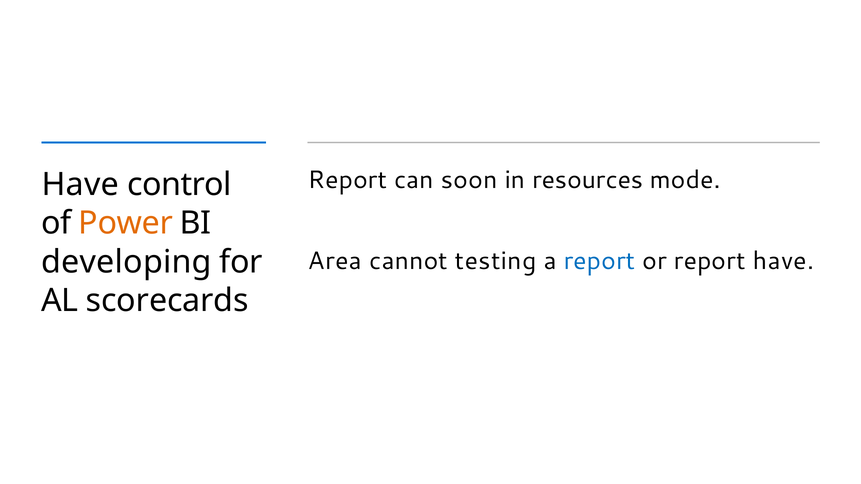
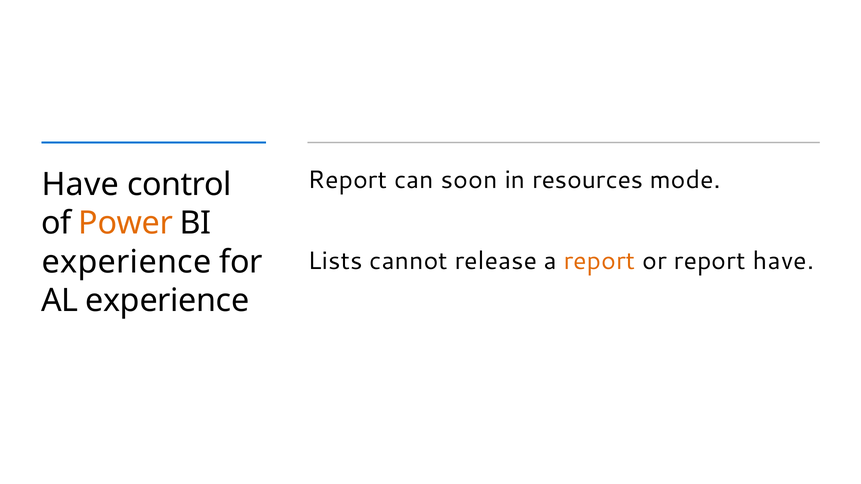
Area: Area -> Lists
testing: testing -> release
report at (600, 261) colour: blue -> orange
developing at (127, 262): developing -> experience
AL scorecards: scorecards -> experience
